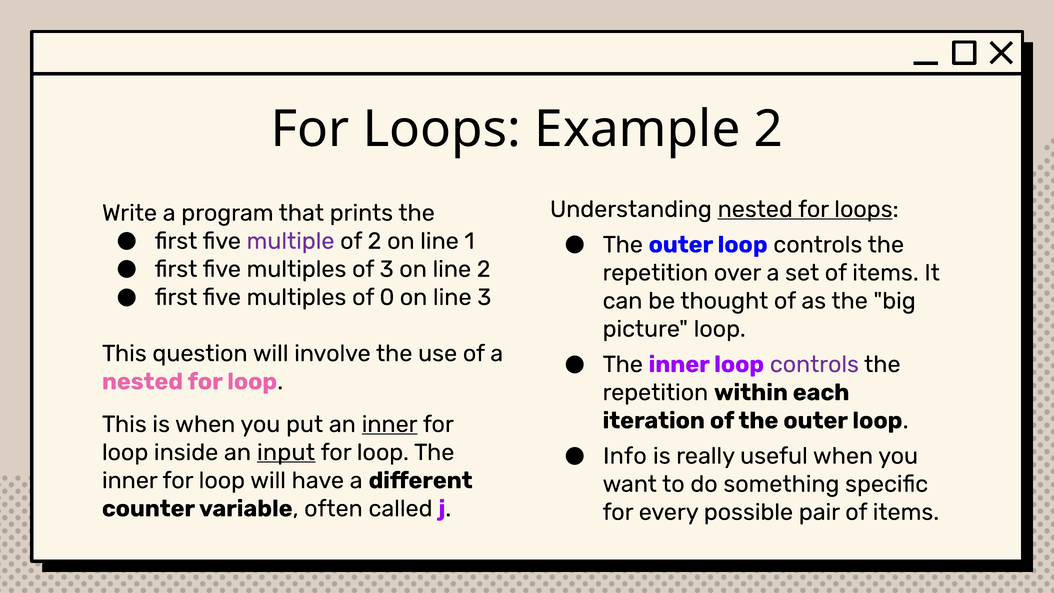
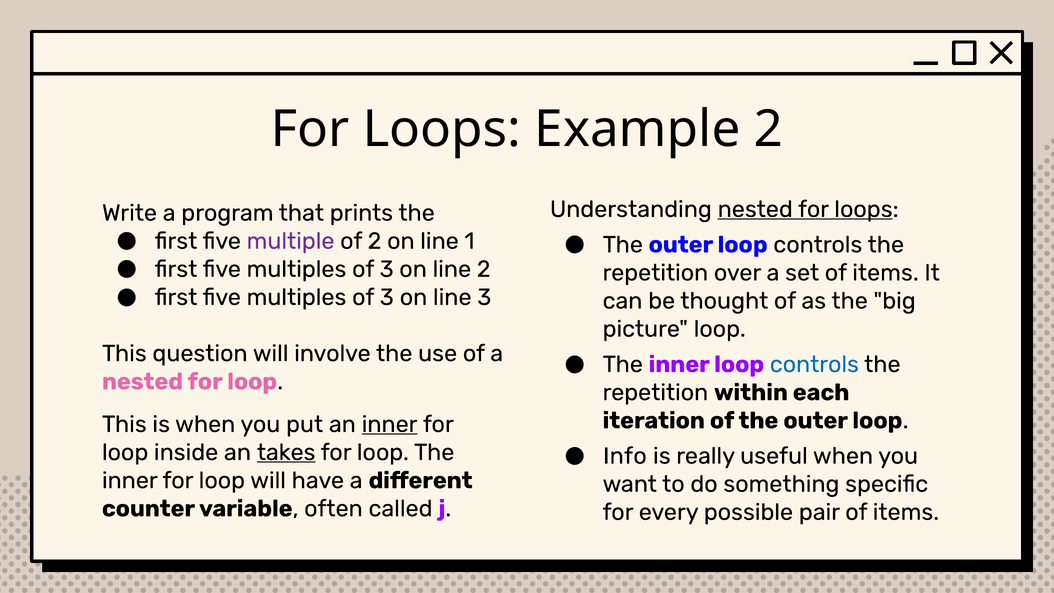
0 at (387, 297): 0 -> 3
controls at (814, 364) colour: purple -> blue
input: input -> takes
